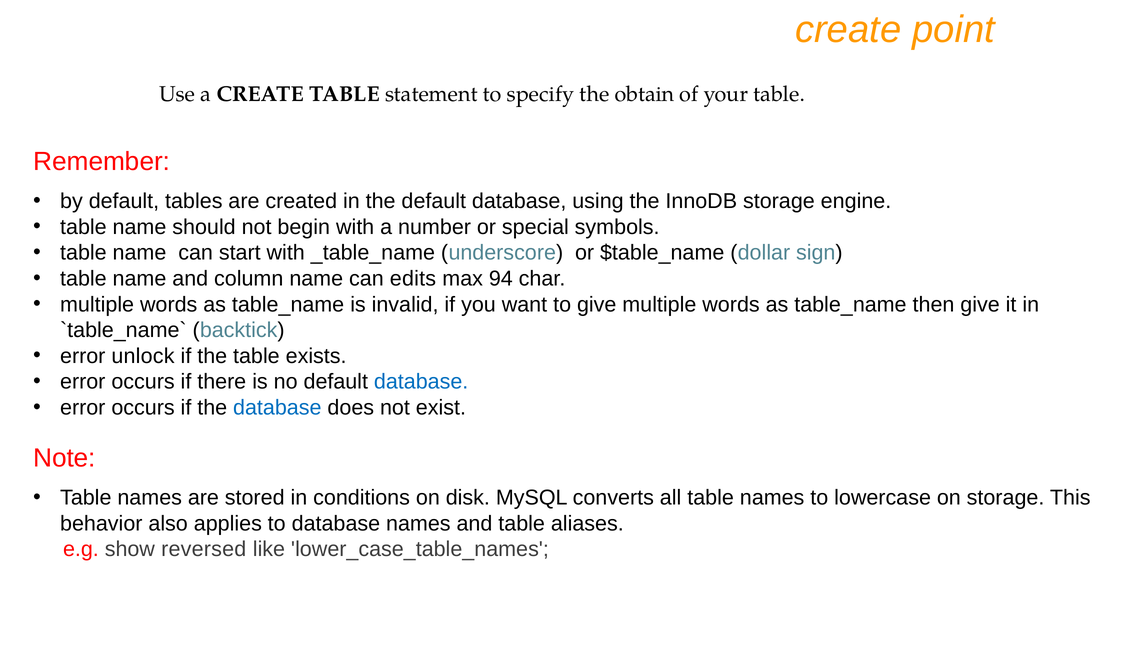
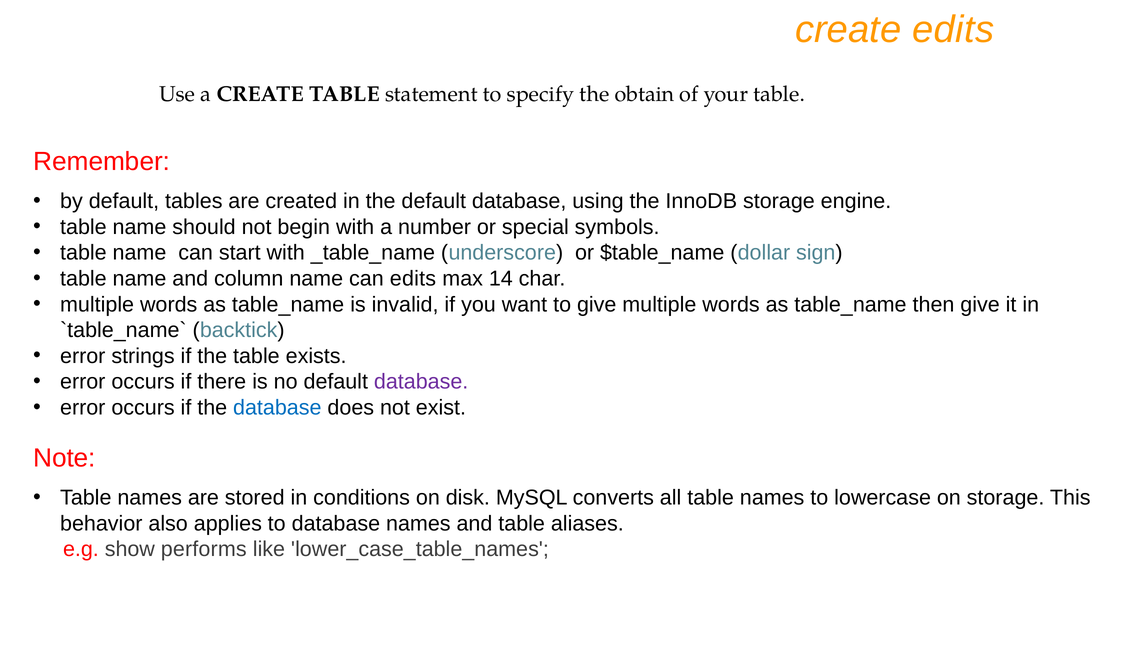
create point: point -> edits
94: 94 -> 14
unlock: unlock -> strings
database at (421, 382) colour: blue -> purple
reversed: reversed -> performs
